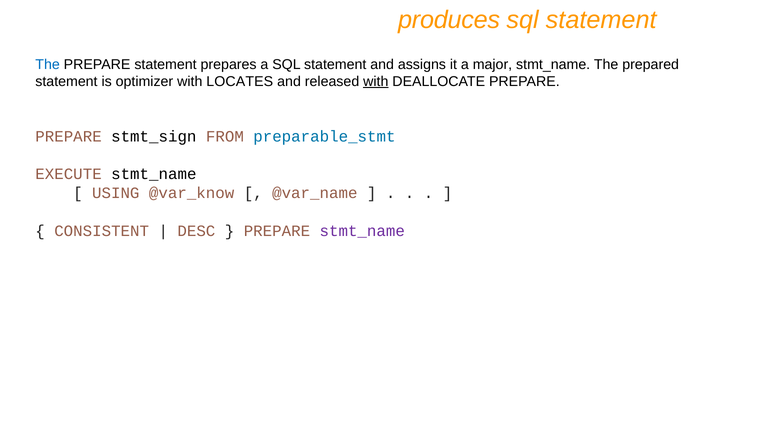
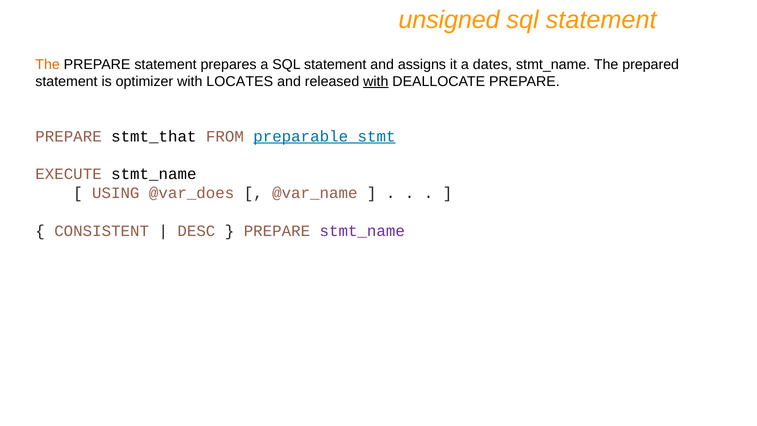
produces: produces -> unsigned
The at (48, 64) colour: blue -> orange
major: major -> dates
stmt_sign: stmt_sign -> stmt_that
preparable_stmt underline: none -> present
@var_know: @var_know -> @var_does
